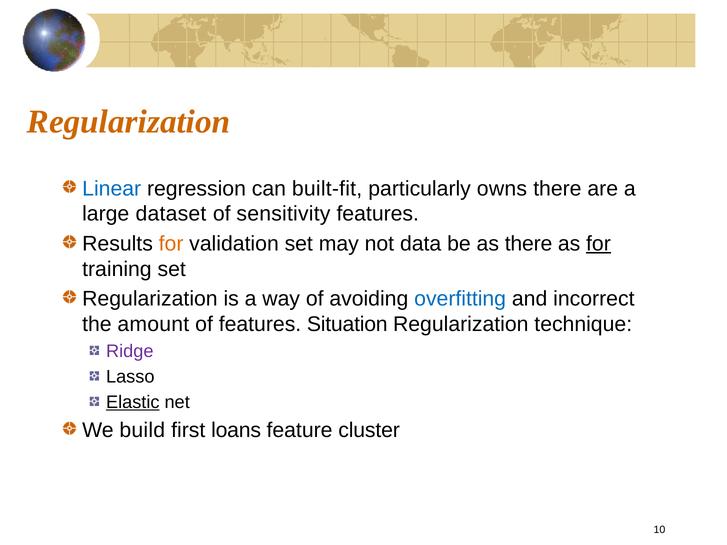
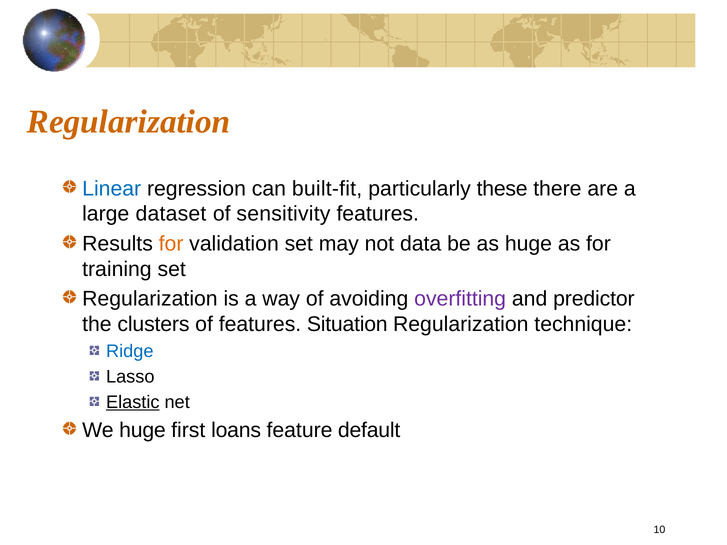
owns: owns -> these
as there: there -> huge
for at (598, 244) underline: present -> none
overfitting colour: blue -> purple
incorrect: incorrect -> predictor
amount: amount -> clusters
Ridge colour: purple -> blue
We build: build -> huge
cluster: cluster -> default
